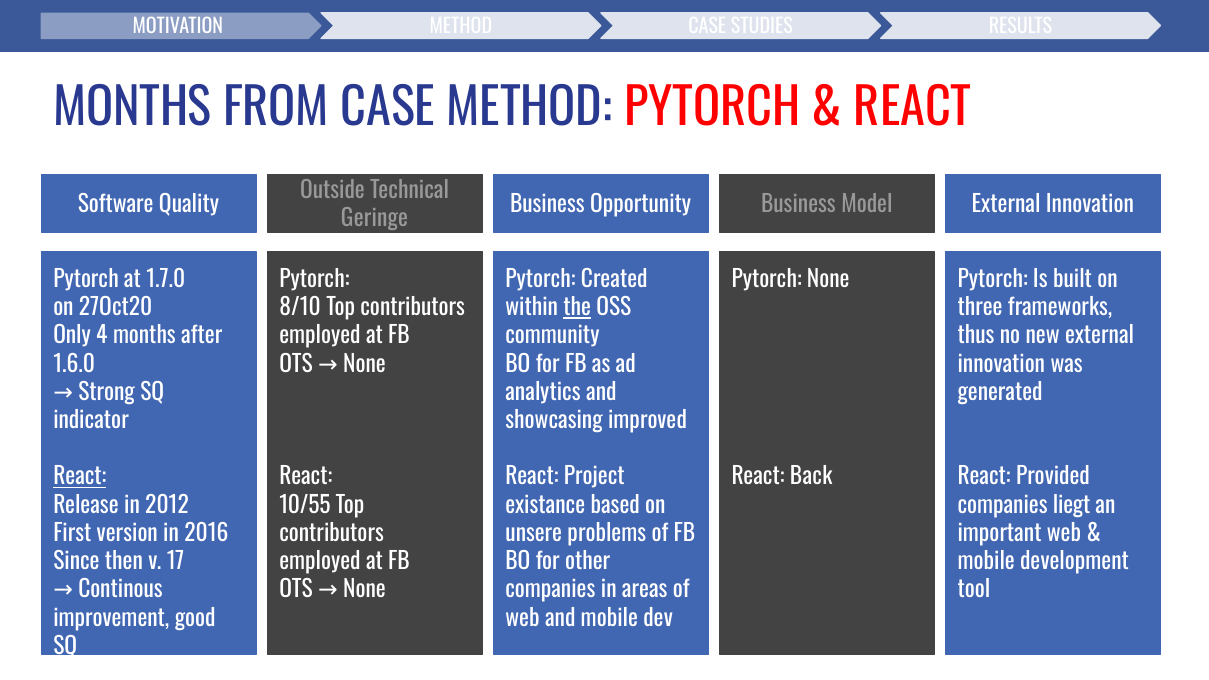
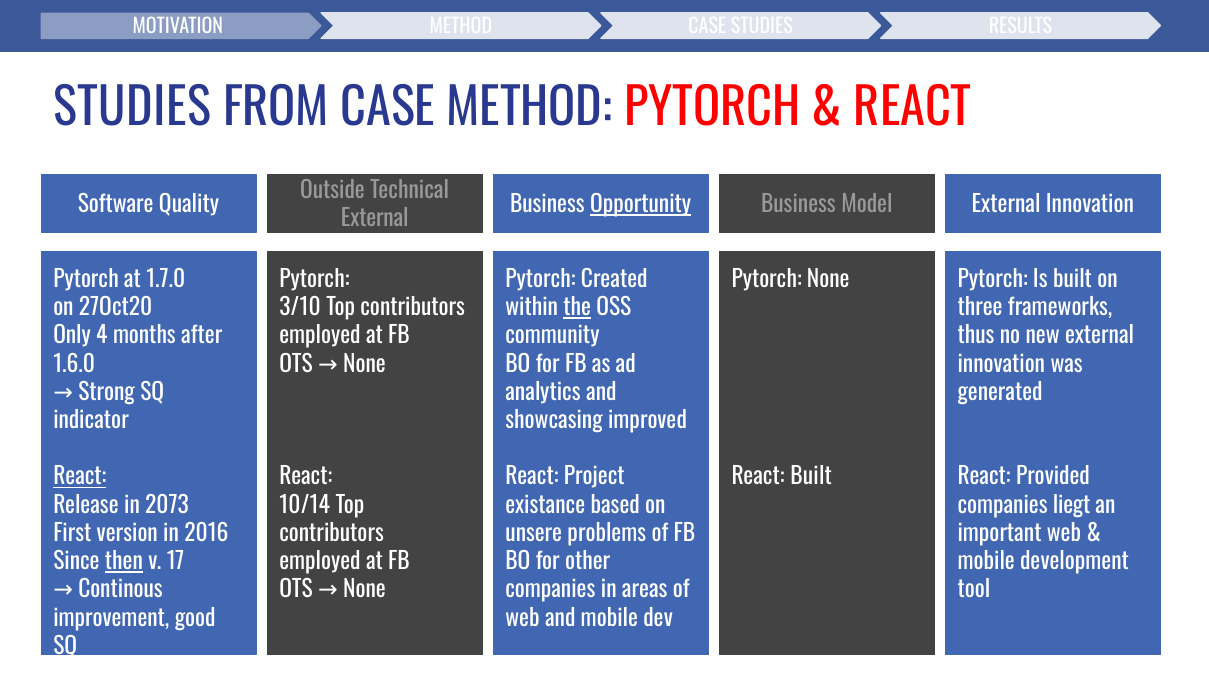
MONTHS at (133, 108): MONTHS -> STUDIES
Opportunity underline: none -> present
Geringe at (375, 219): Geringe -> External
8/10: 8/10 -> 3/10
React Back: Back -> Built
2012: 2012 -> 2073
10/55: 10/55 -> 10/14
then underline: none -> present
